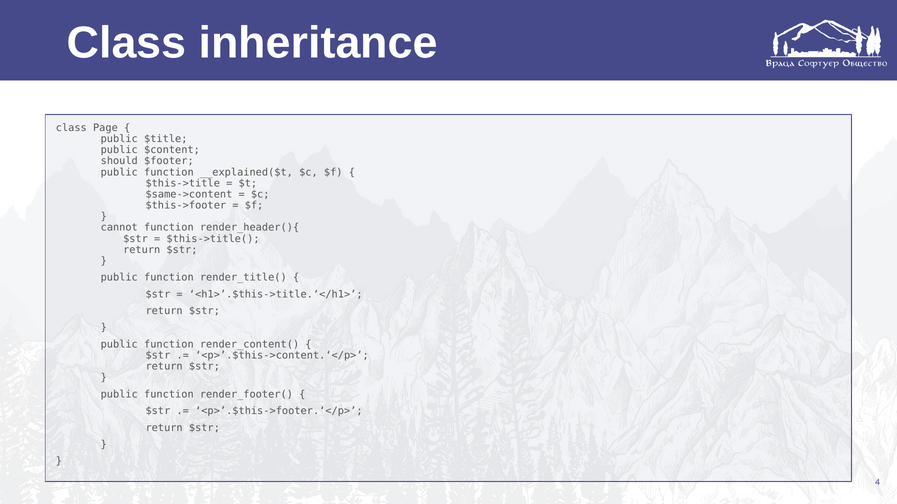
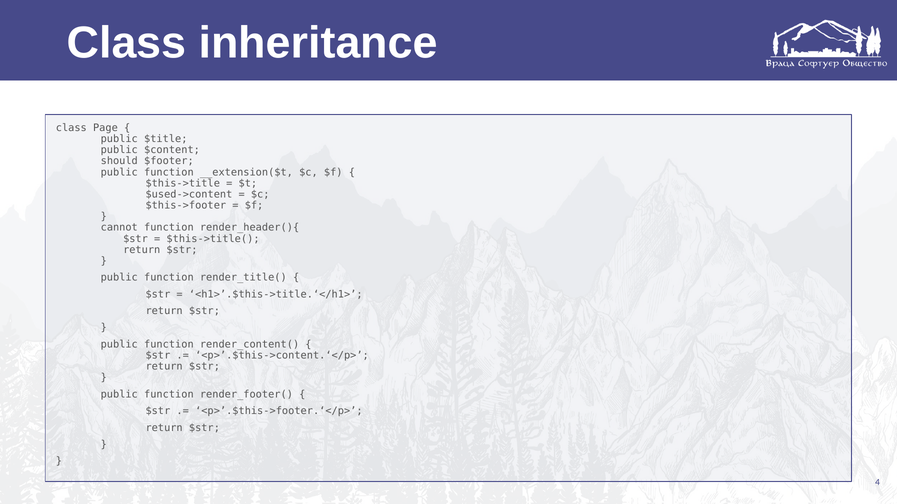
__explained($t: __explained($t -> __extension($t
$same->content: $same->content -> $used->content
